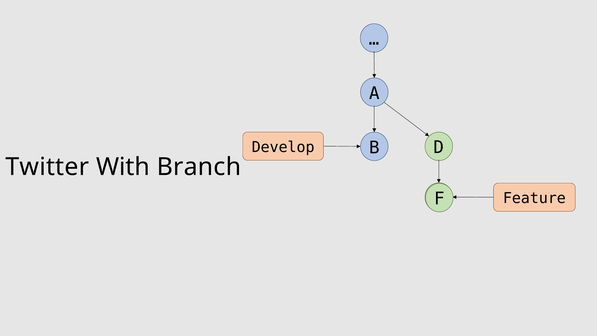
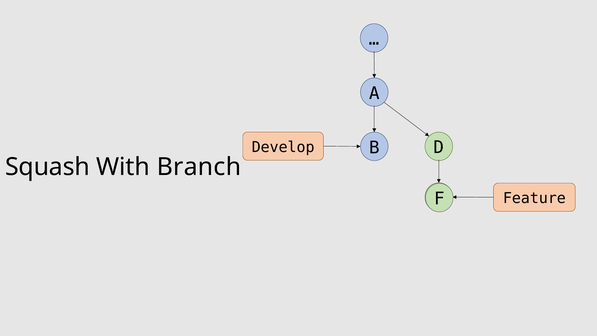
Twitter: Twitter -> Squash
